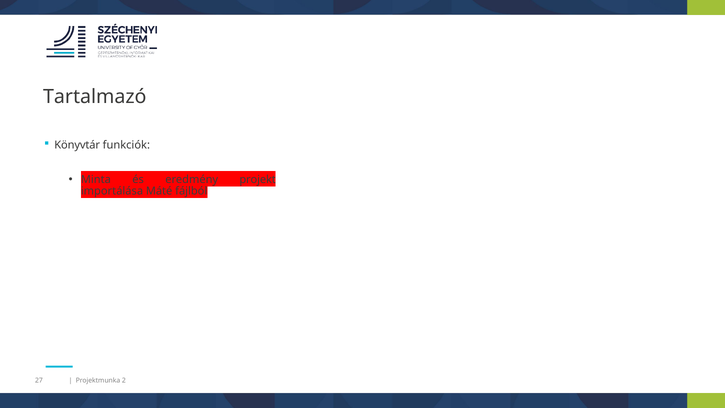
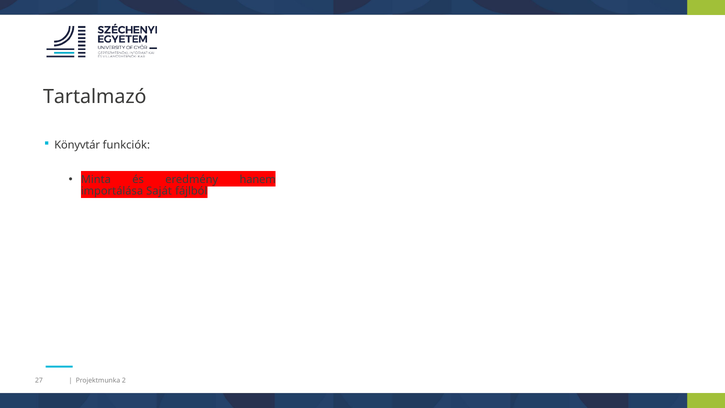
projekt: projekt -> hanem
Máté: Máté -> Saját
